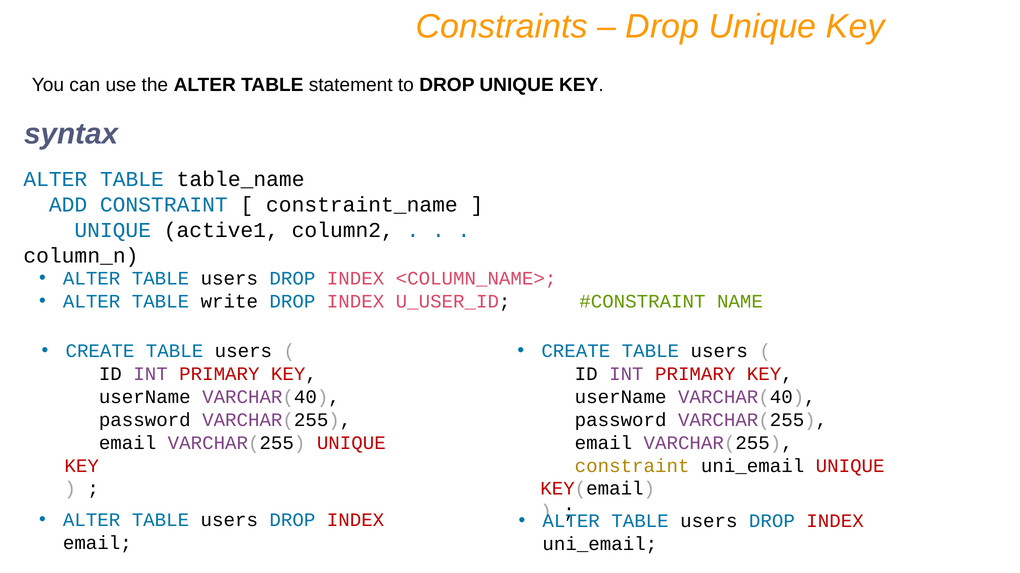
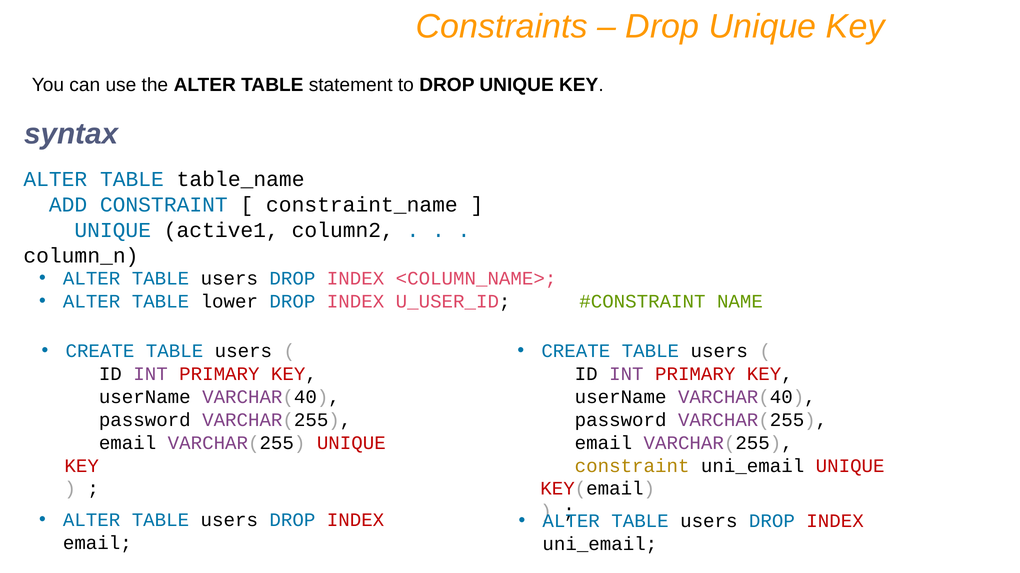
write: write -> lower
